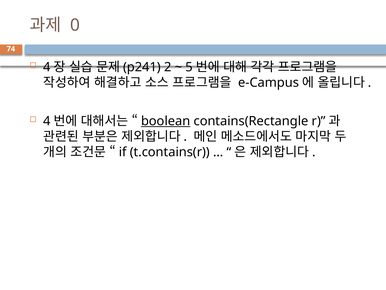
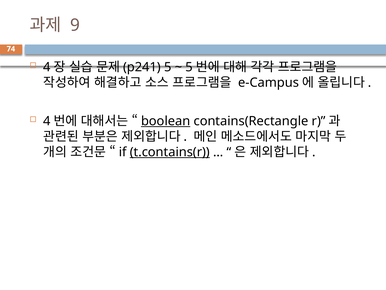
0: 0 -> 9
2 at (168, 67): 2 -> 5
t.contains(r underline: none -> present
